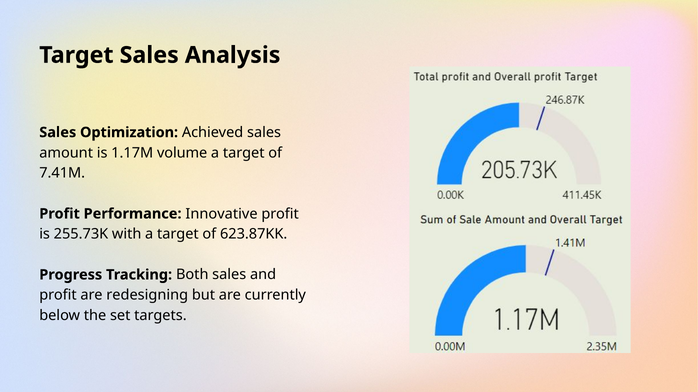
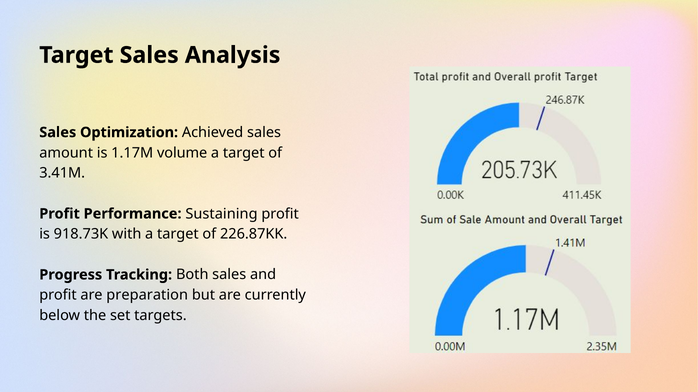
7.41M: 7.41M -> 3.41M
Innovative: Innovative -> Sustaining
255.73K: 255.73K -> 918.73K
623.87KK: 623.87KK -> 226.87KK
redesigning: redesigning -> preparation
